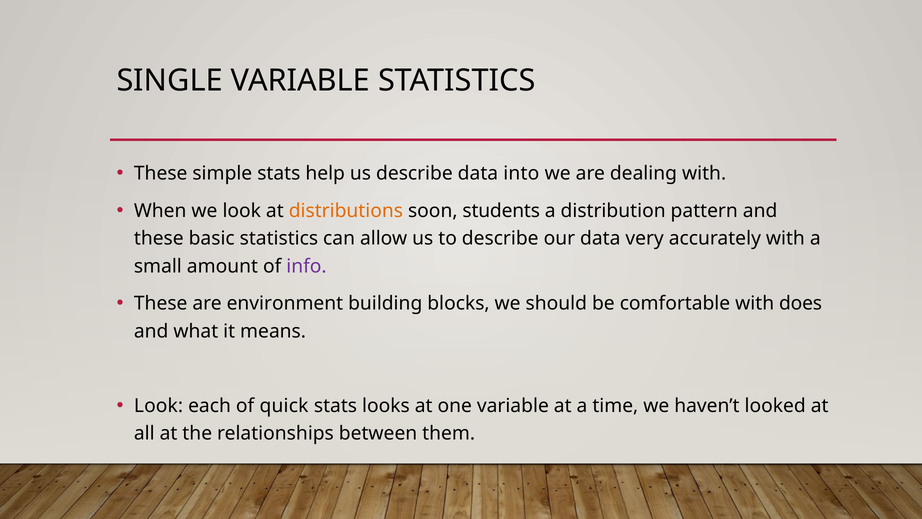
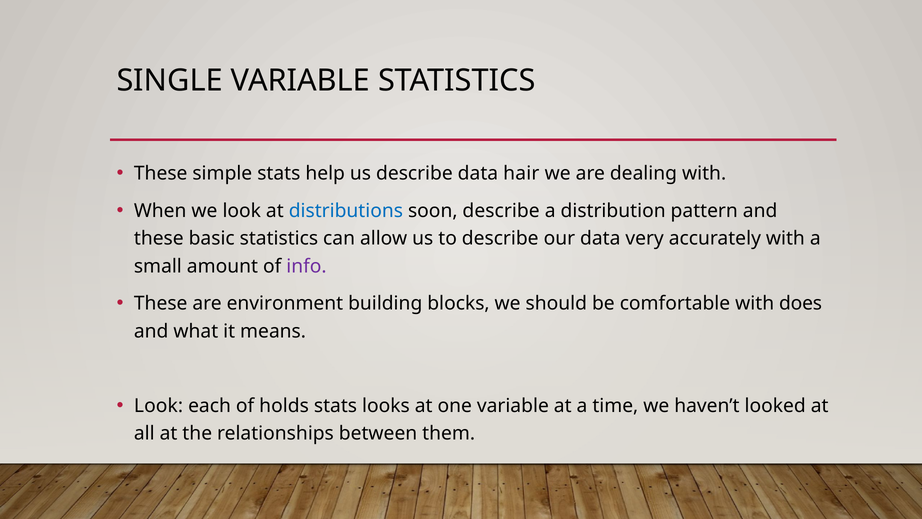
into: into -> hair
distributions colour: orange -> blue
soon students: students -> describe
quick: quick -> holds
